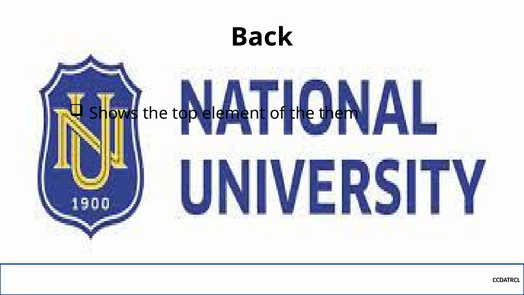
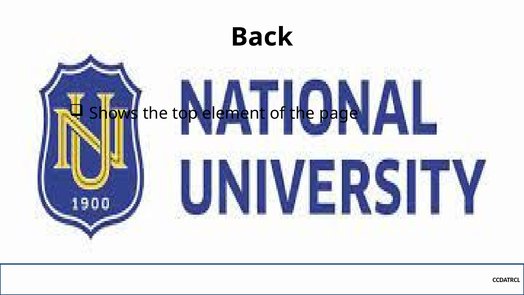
them: them -> page
